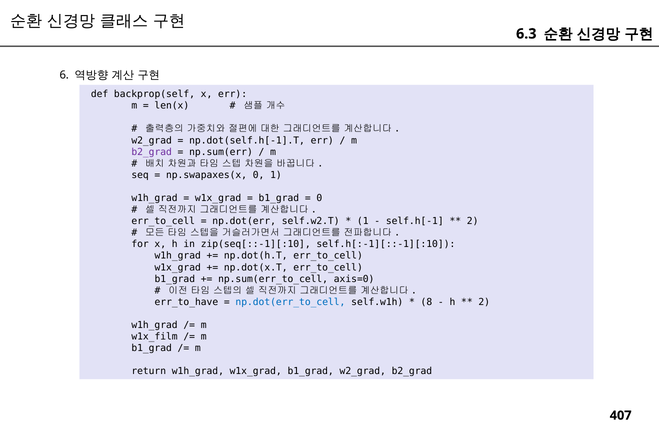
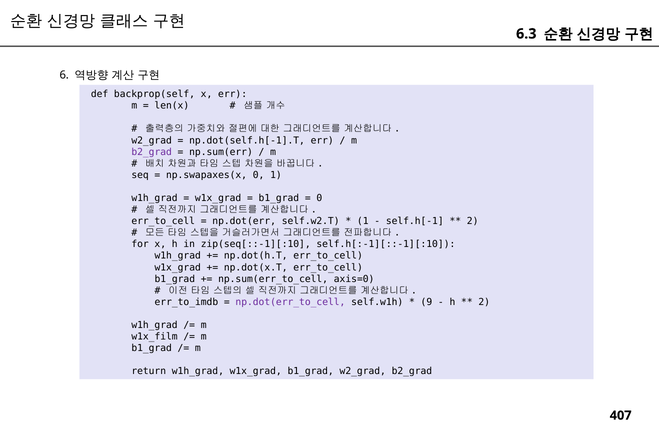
err_to_have: err_to_have -> err_to_imdb
np.dot(err_to_cell colour: blue -> purple
8: 8 -> 9
